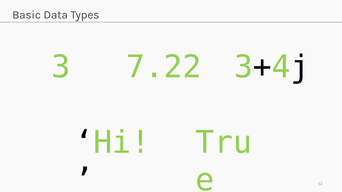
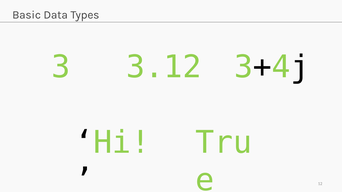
7.22: 7.22 -> 3.12
